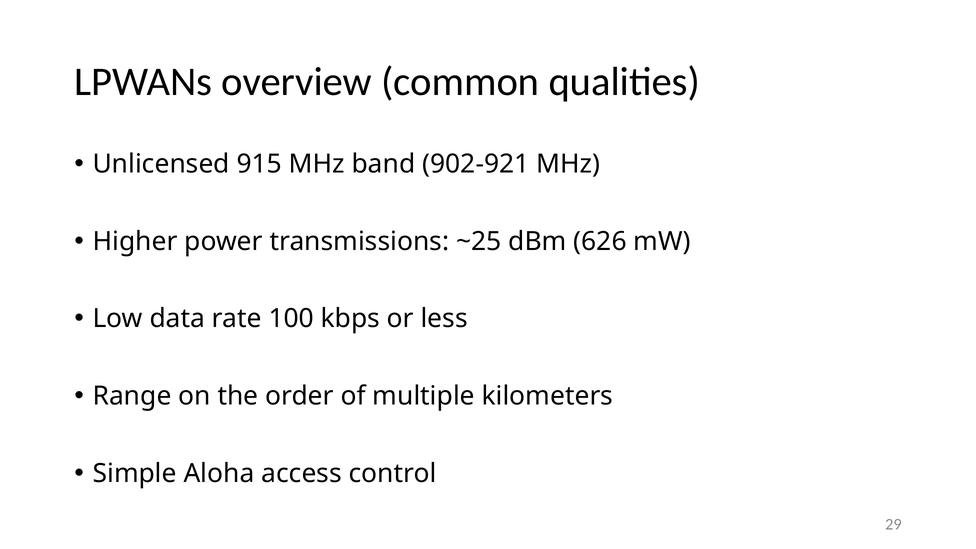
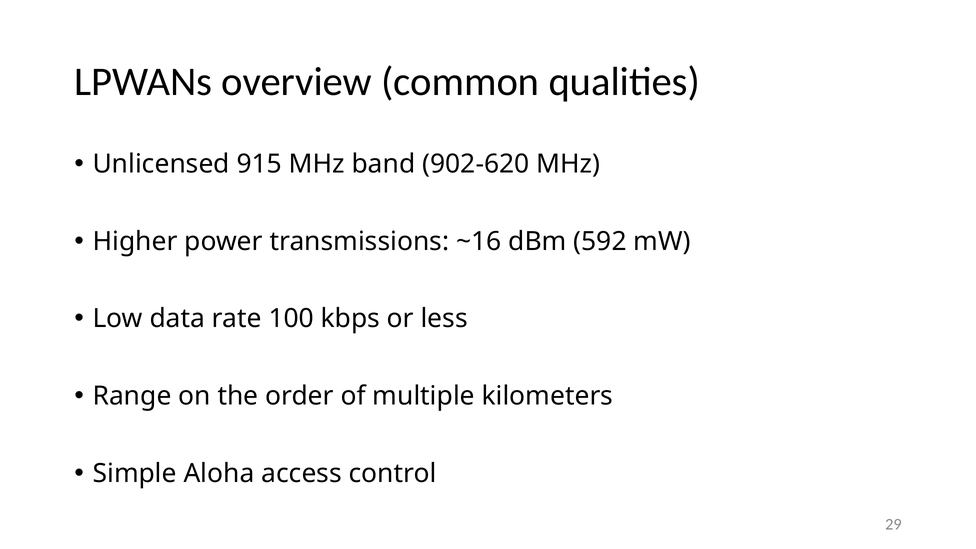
902-921: 902-921 -> 902-620
~25: ~25 -> ~16
626: 626 -> 592
